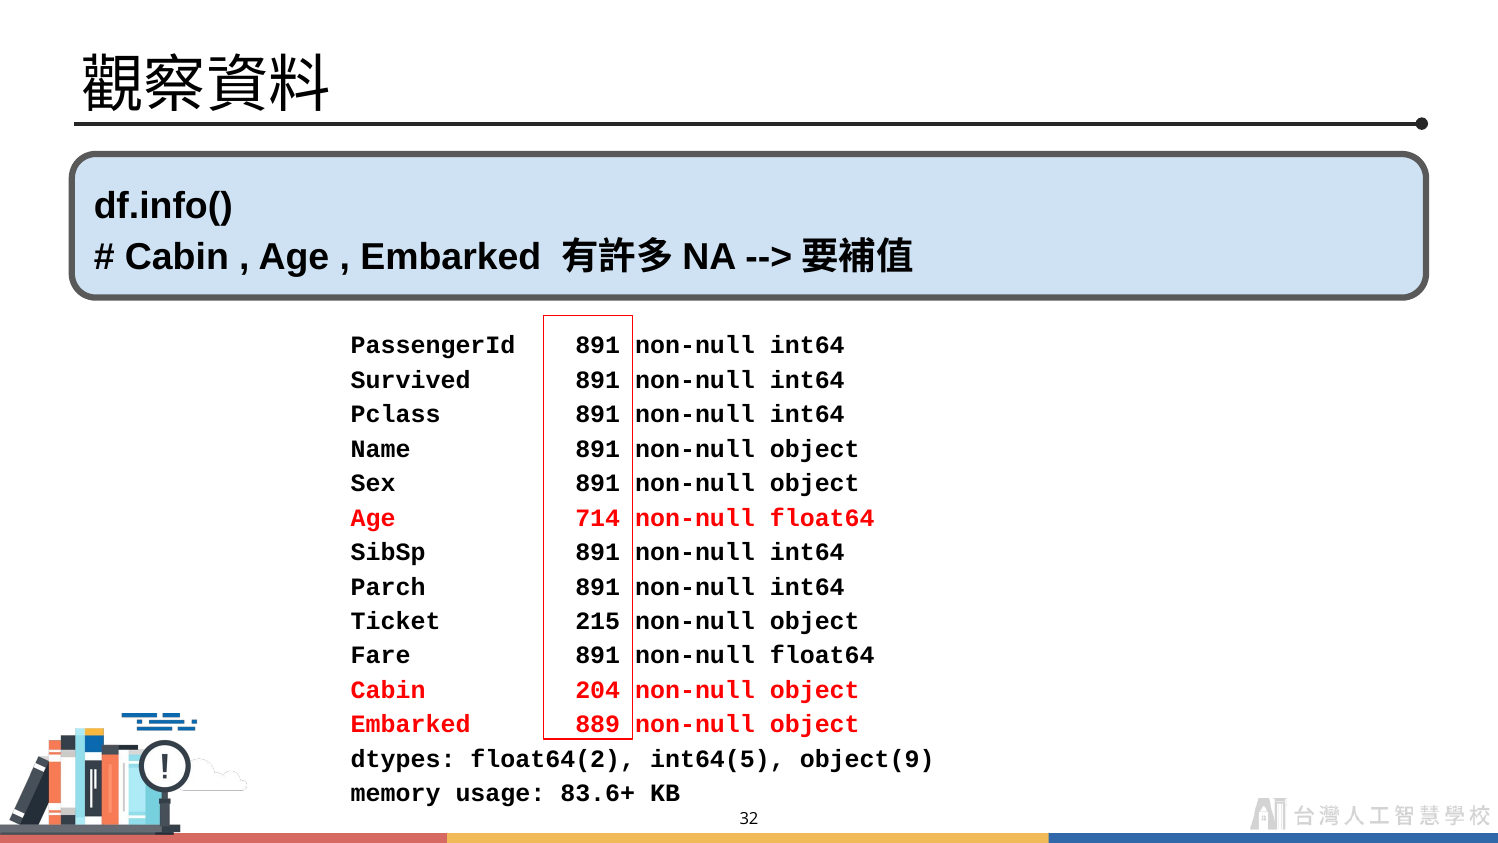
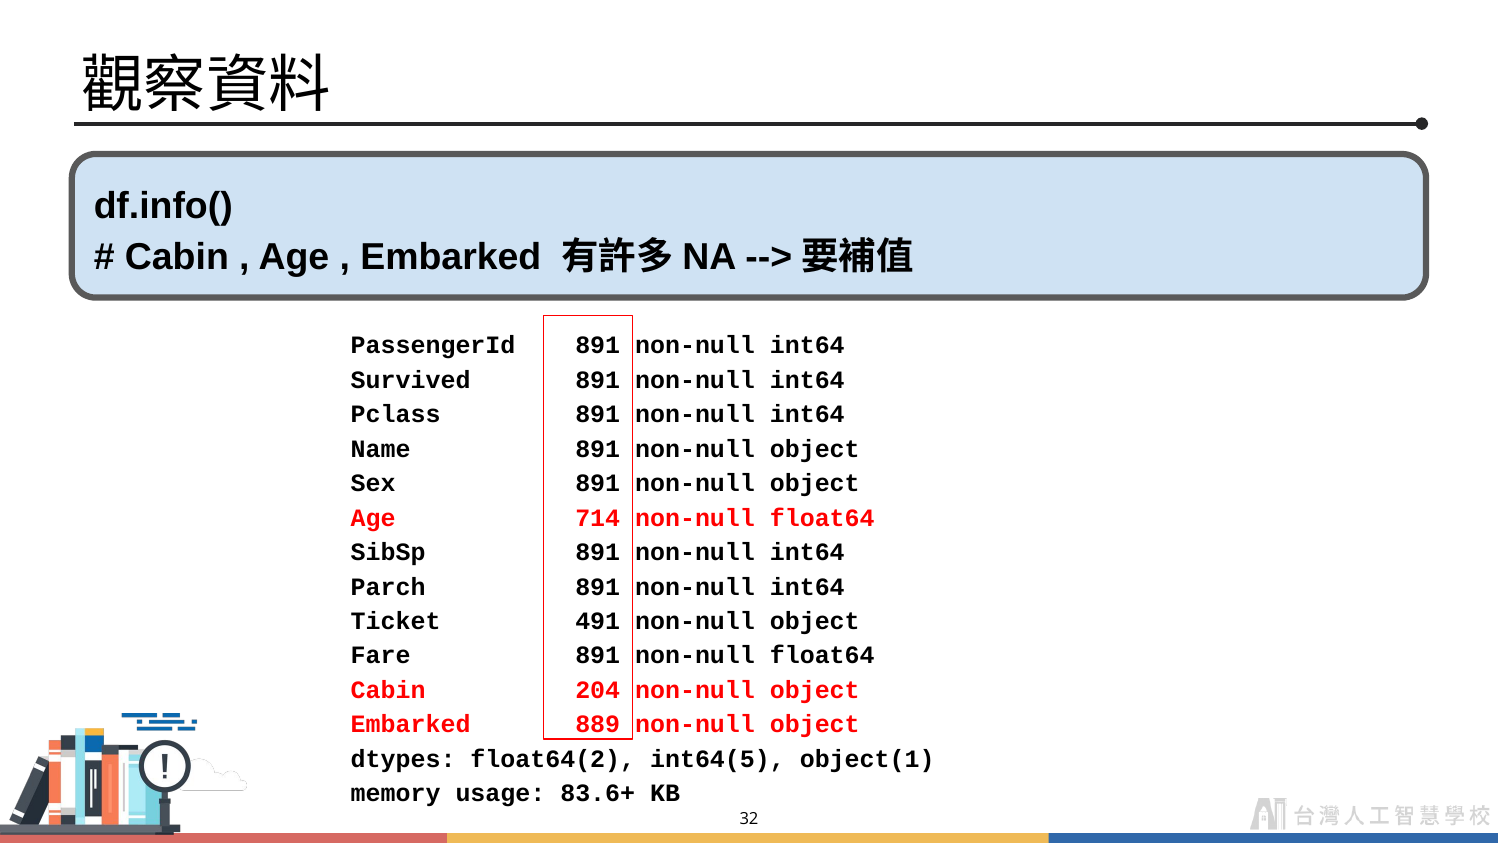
215: 215 -> 491
object(9: object(9 -> object(1
